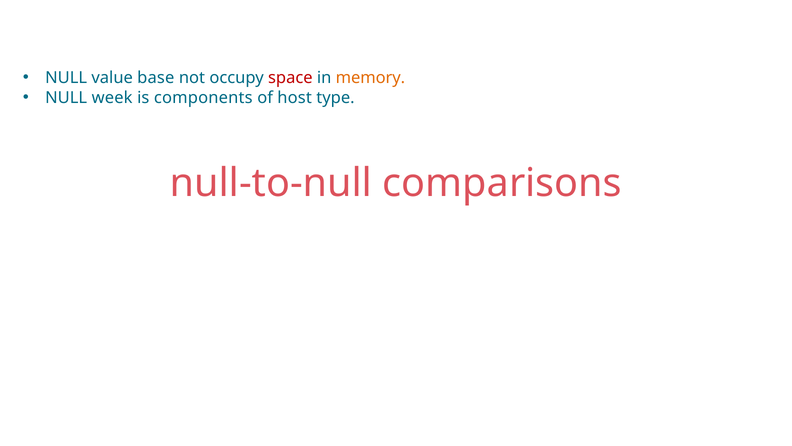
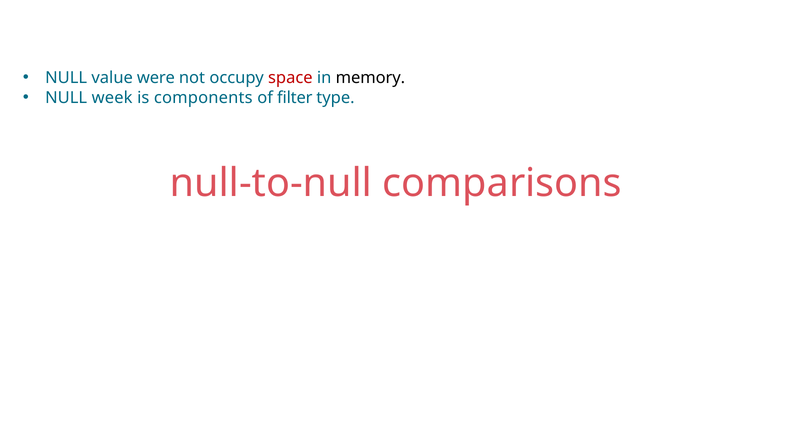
base: base -> were
memory colour: orange -> black
host: host -> filter
